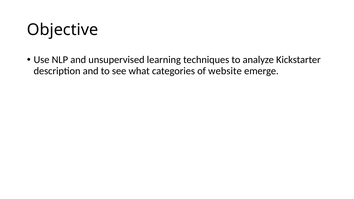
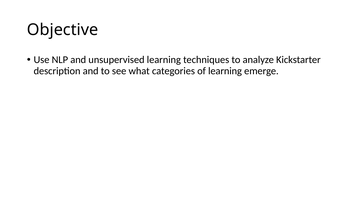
of website: website -> learning
